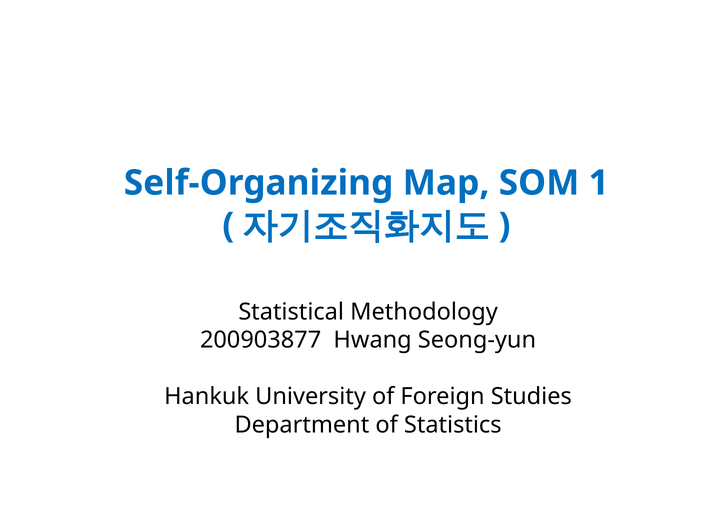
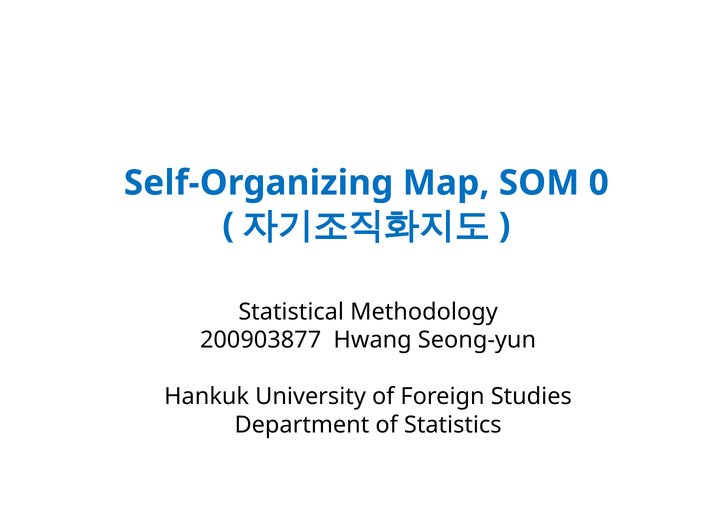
1: 1 -> 0
